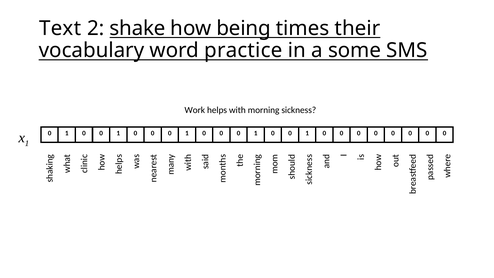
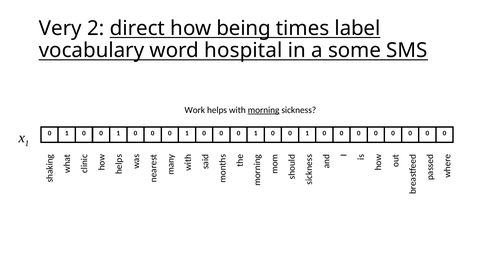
Text: Text -> Very
shake: shake -> direct
their: their -> label
practice: practice -> hospital
morning underline: none -> present
